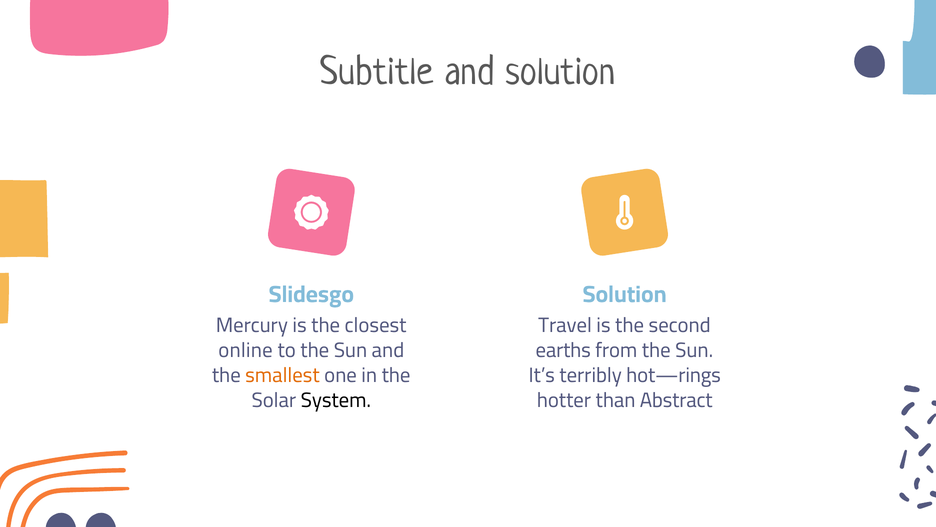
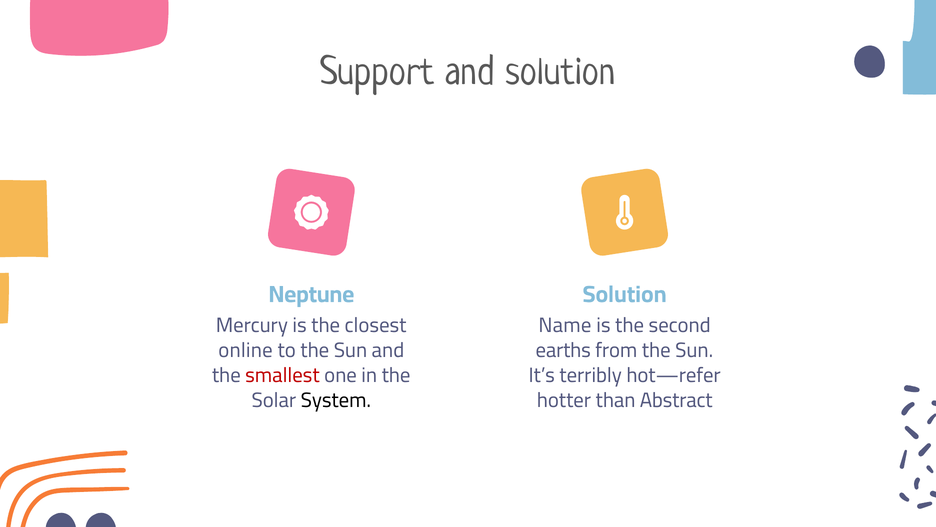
Subtitle: Subtitle -> Support
Slidesgo: Slidesgo -> Neptune
Travel: Travel -> Name
smallest colour: orange -> red
hot—rings: hot—rings -> hot—refer
